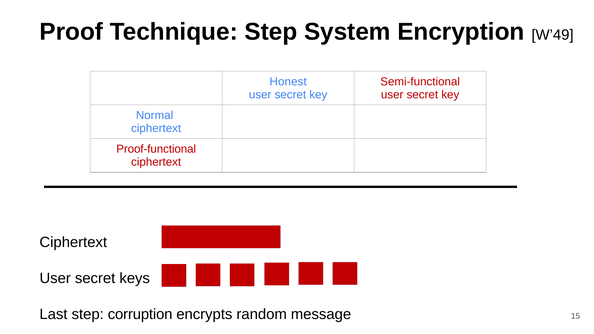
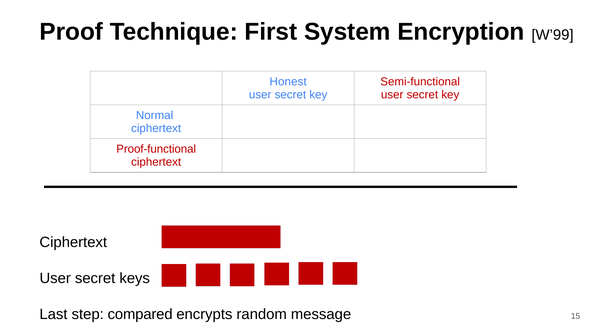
Technique Step: Step -> First
W’49: W’49 -> W’99
corruption: corruption -> compared
